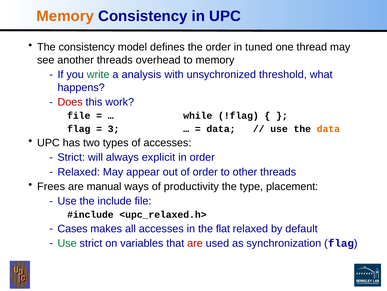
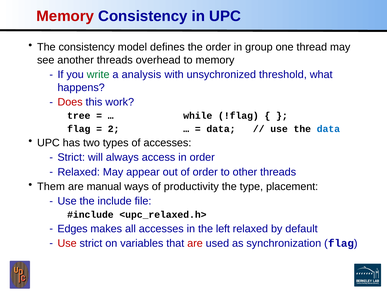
Memory at (65, 16) colour: orange -> red
tuned: tuned -> group
file at (79, 115): file -> tree
3: 3 -> 2
data at (328, 129) colour: orange -> blue
explicit: explicit -> access
Frees: Frees -> Them
Cases: Cases -> Edges
flat: flat -> left
Use at (67, 243) colour: green -> red
